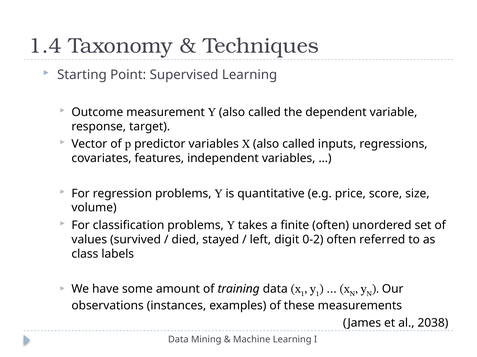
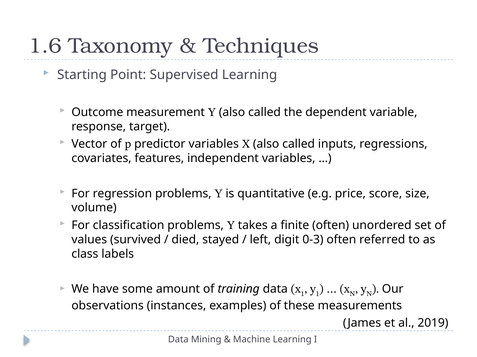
1.4: 1.4 -> 1.6
0-2: 0-2 -> 0-3
2038: 2038 -> 2019
